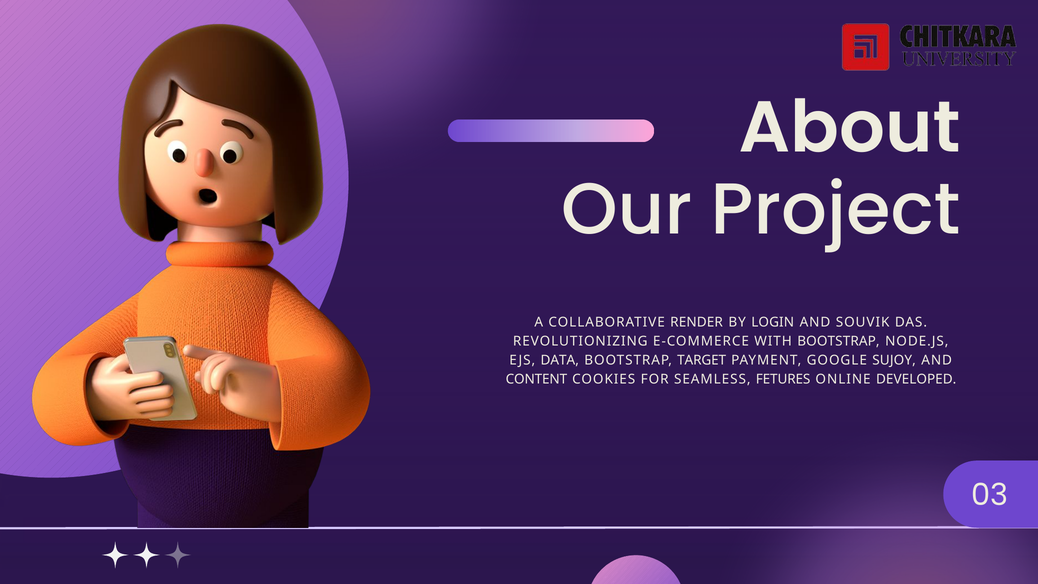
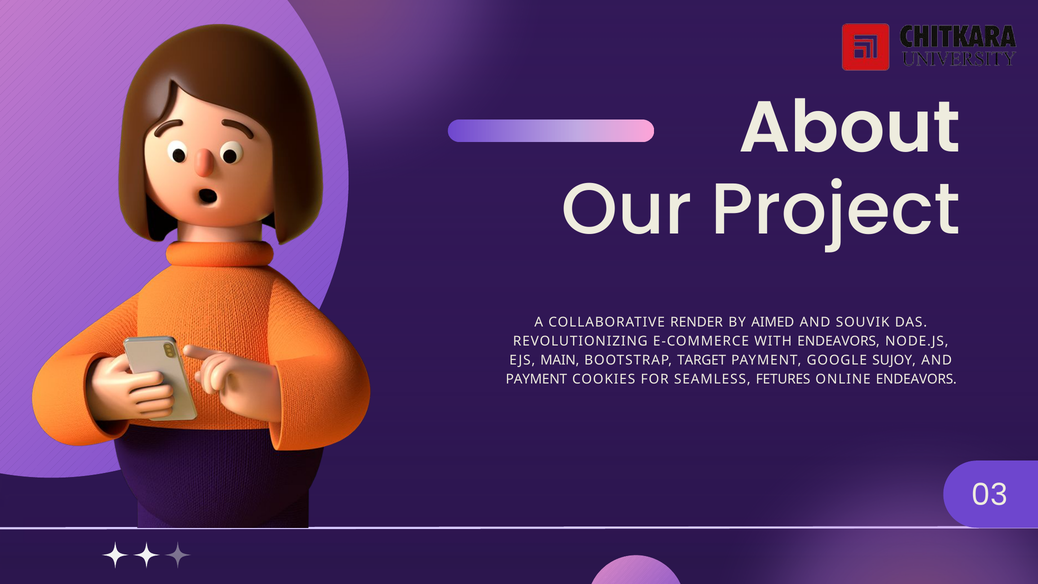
LOGIN: LOGIN -> AIMED
WITH BOOTSTRAP: BOOTSTRAP -> ENDEAVORS
DATA: DATA -> MAIN
CONTENT at (536, 379): CONTENT -> PAYMENT
ONLINE DEVELOPED: DEVELOPED -> ENDEAVORS
